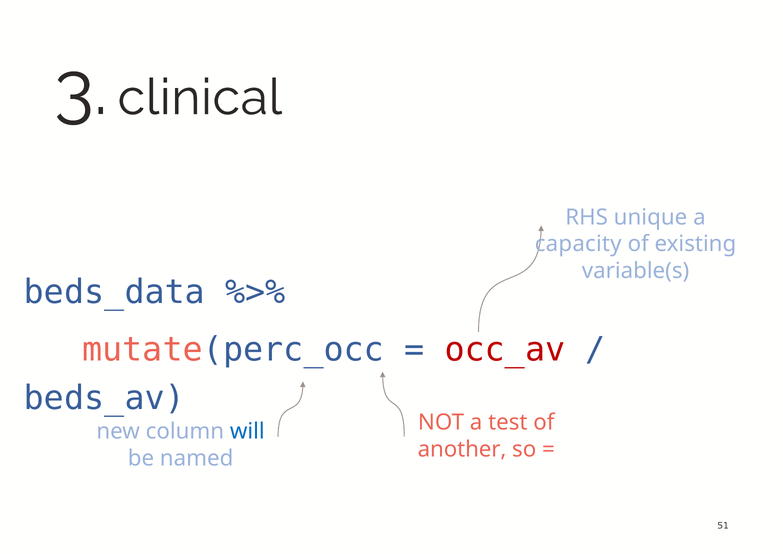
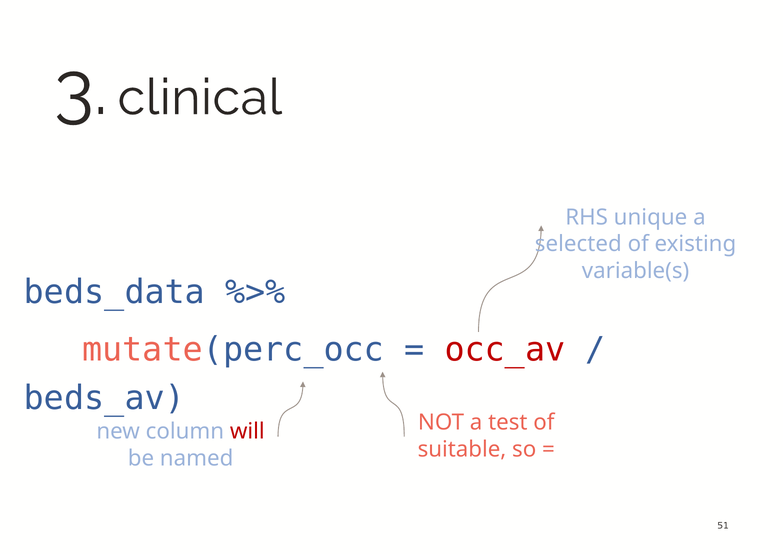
capacity: capacity -> selected
will colour: blue -> red
another: another -> suitable
